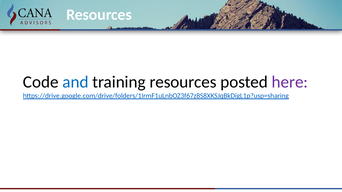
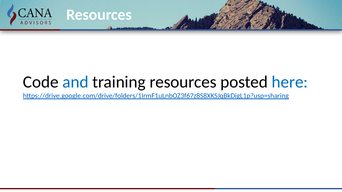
here colour: purple -> blue
